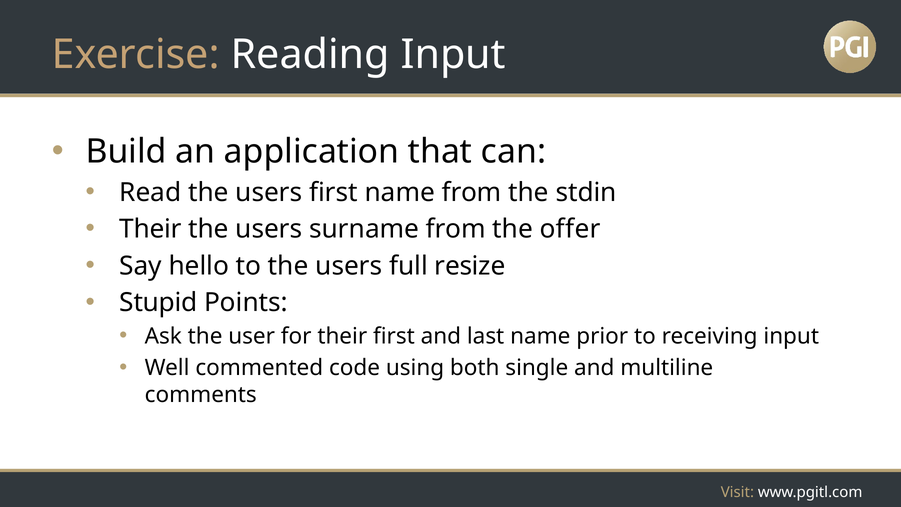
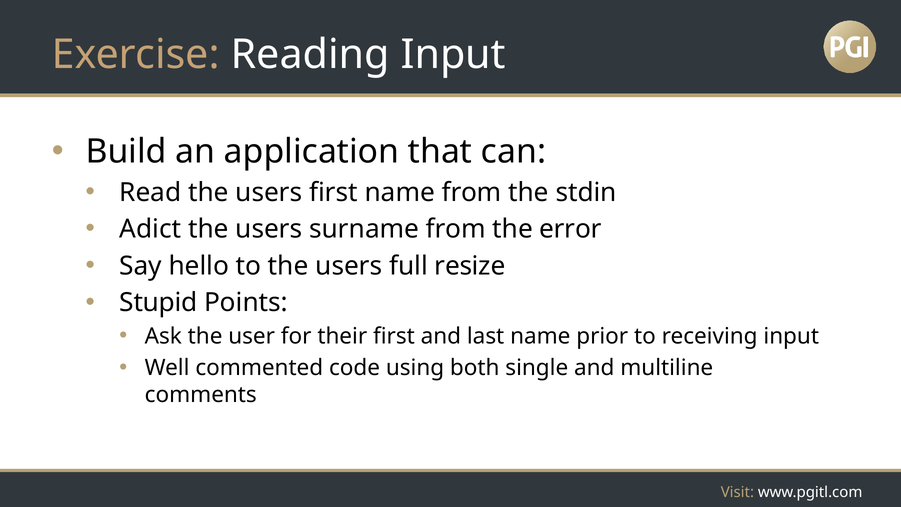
Their at (150, 229): Their -> Adict
offer: offer -> error
